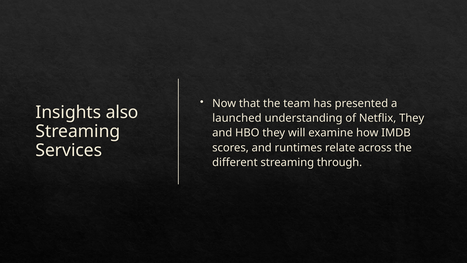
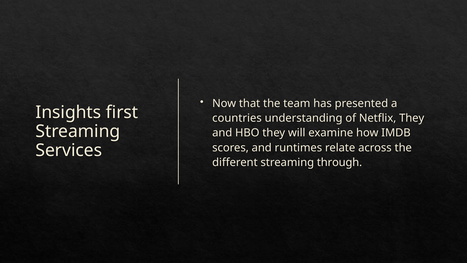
also: also -> first
launched: launched -> countries
